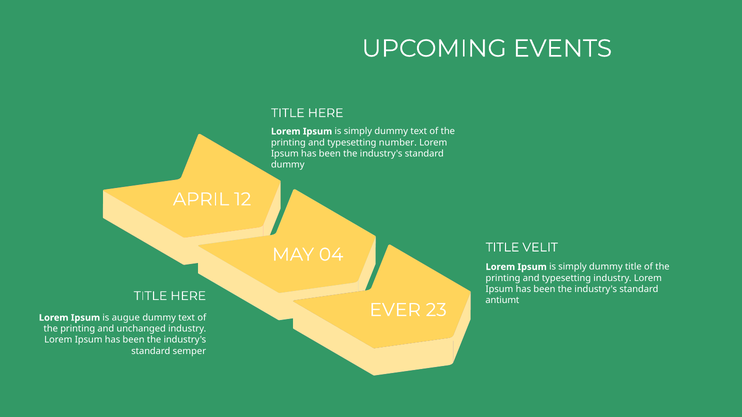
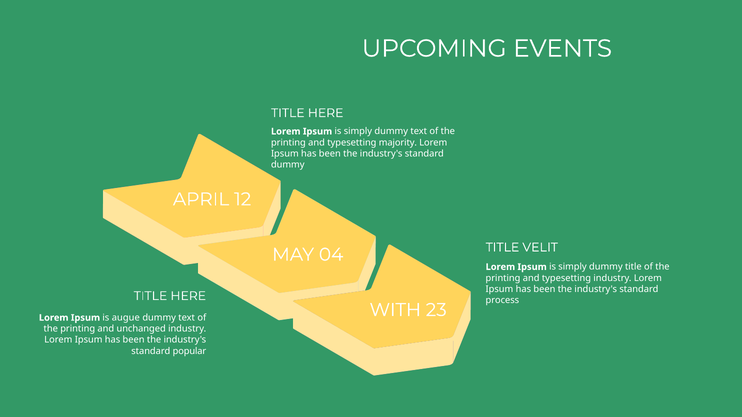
number: number -> majority
antiumt: antiumt -> process
EVER: EVER -> WITH
semper: semper -> popular
